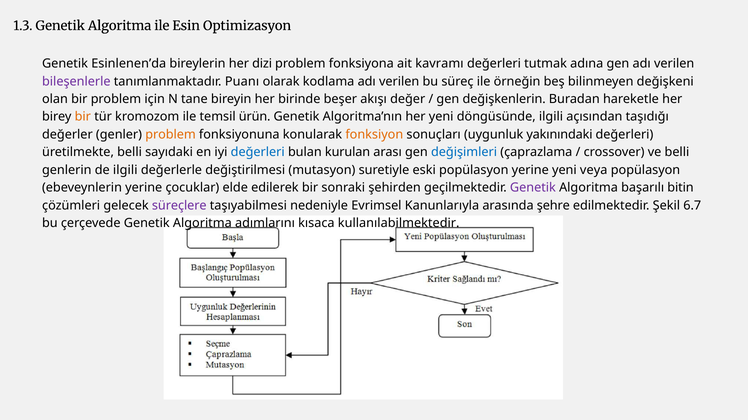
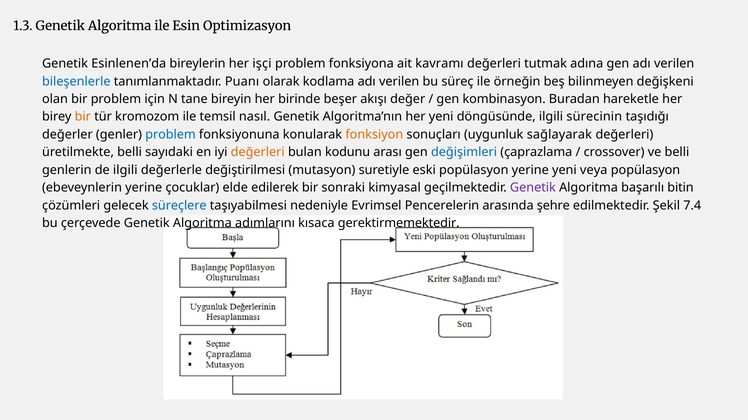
dizi: dizi -> işçi
bileşenlerle colour: purple -> blue
değişkenlerin: değişkenlerin -> kombinasyon
ürün: ürün -> nasıl
açısından: açısından -> sürecinin
problem at (171, 135) colour: orange -> blue
yakınındaki: yakınındaki -> sağlayarak
değerleri at (258, 153) colour: blue -> orange
kurulan: kurulan -> kodunu
şehirden: şehirden -> kimyasal
süreçlere colour: purple -> blue
Kanunlarıyla: Kanunlarıyla -> Pencerelerin
6.7: 6.7 -> 7.4
kullanılabilmektedir: kullanılabilmektedir -> gerektirmemektedir
